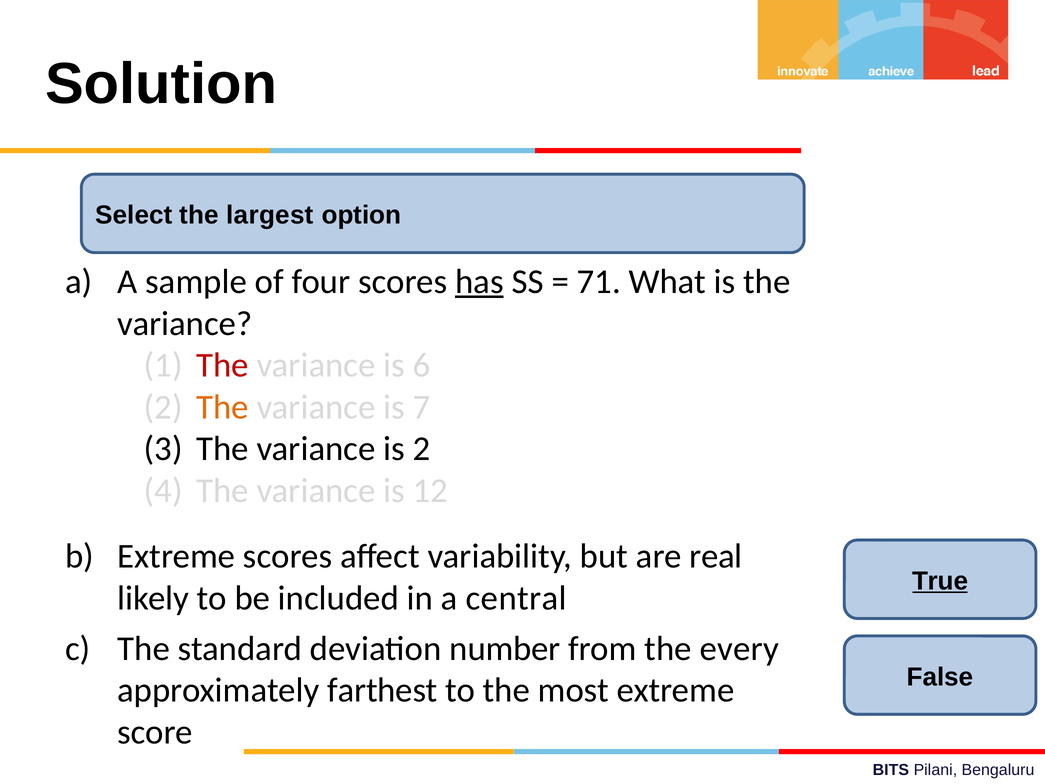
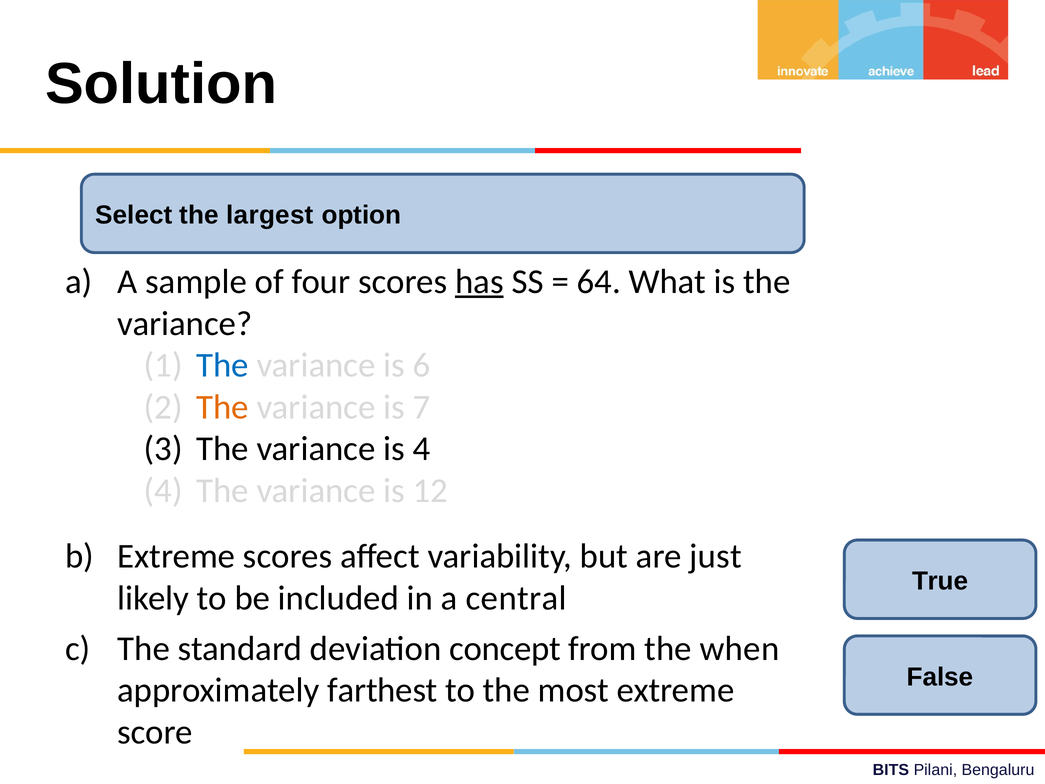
71: 71 -> 64
The at (222, 365) colour: red -> blue
is 2: 2 -> 4
real: real -> just
True underline: present -> none
number: number -> concept
every: every -> when
